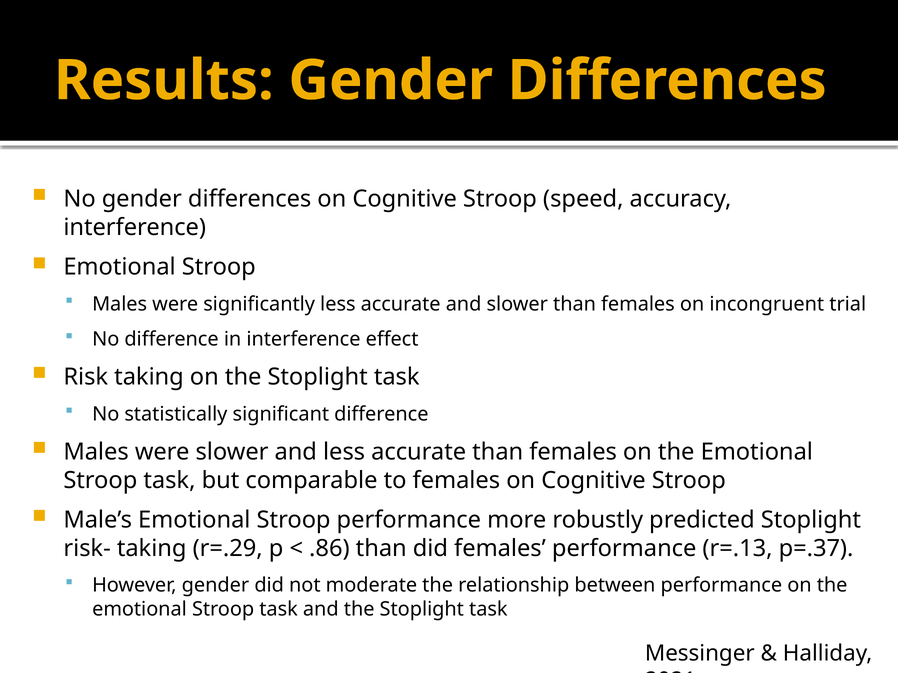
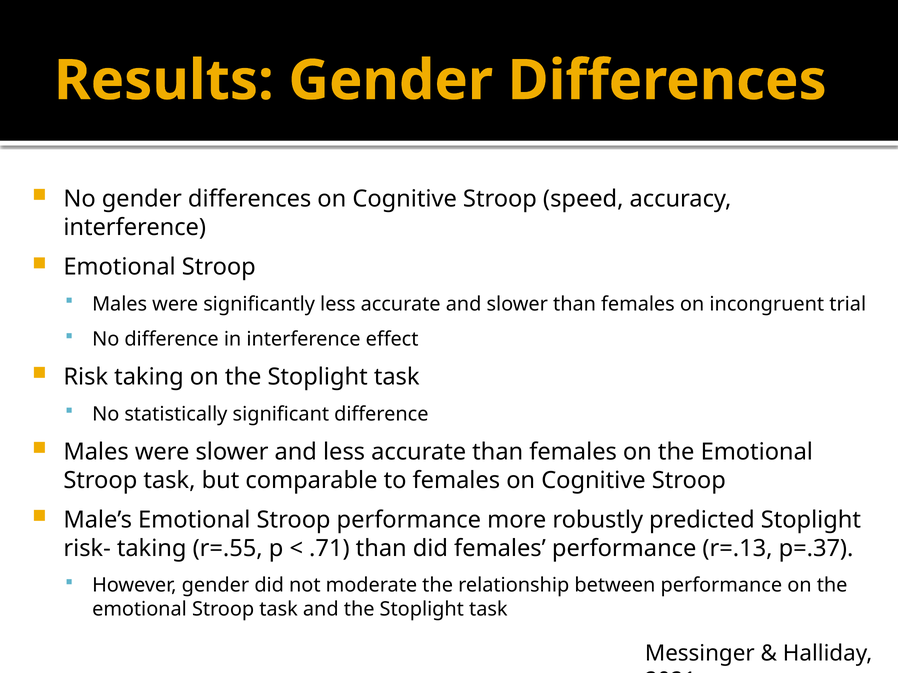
r=.29: r=.29 -> r=.55
.86: .86 -> .71
